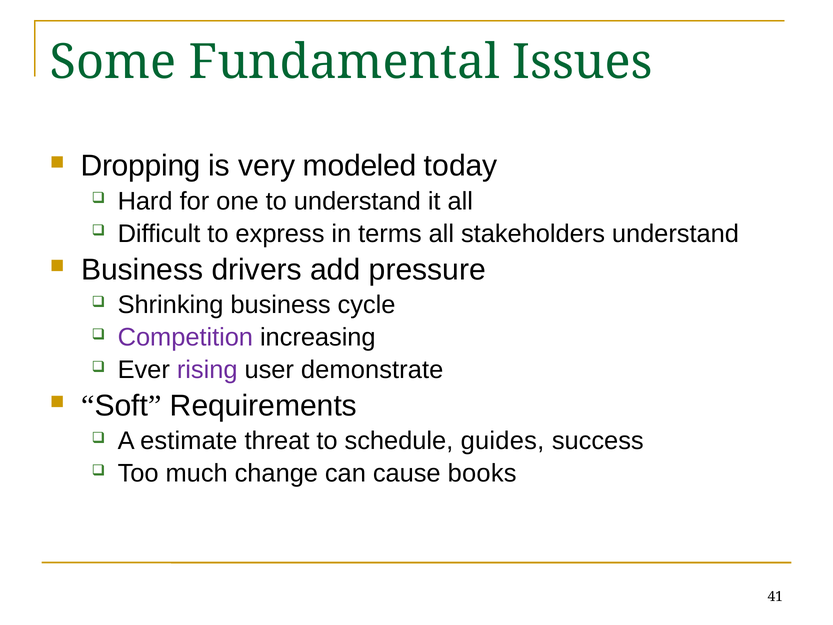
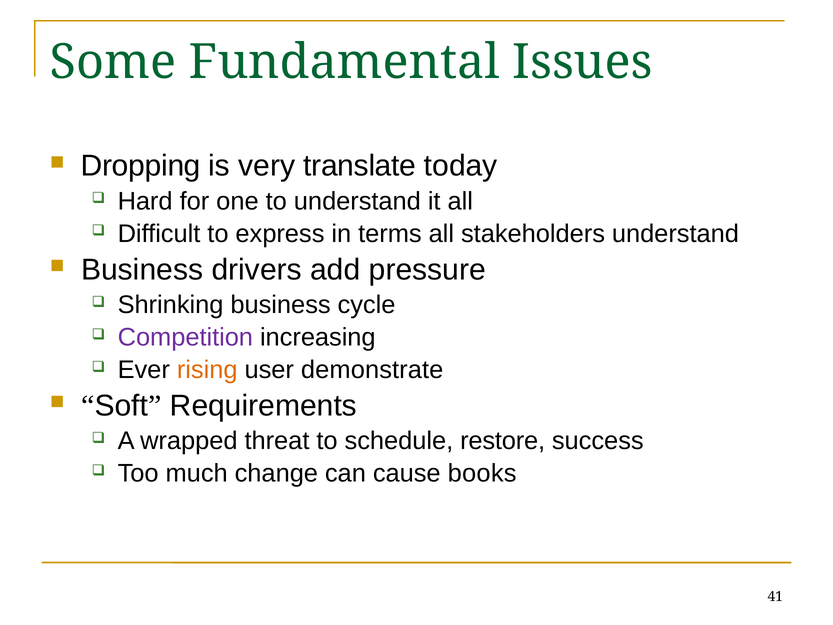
modeled: modeled -> translate
rising colour: purple -> orange
estimate: estimate -> wrapped
guides: guides -> restore
